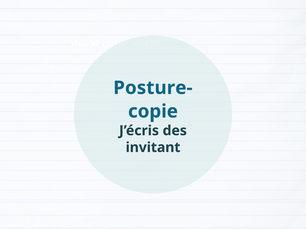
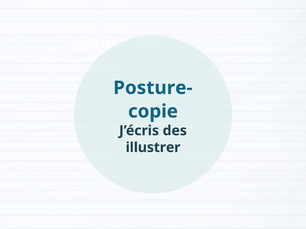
invitant: invitant -> illustrer
